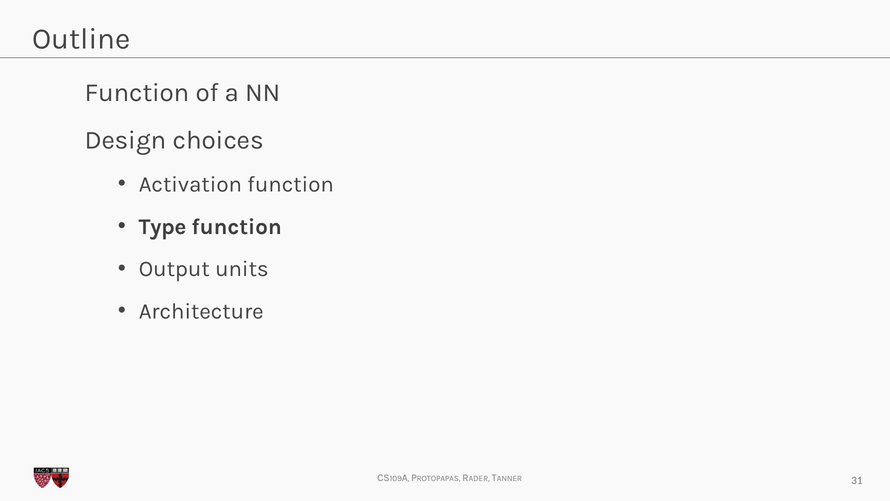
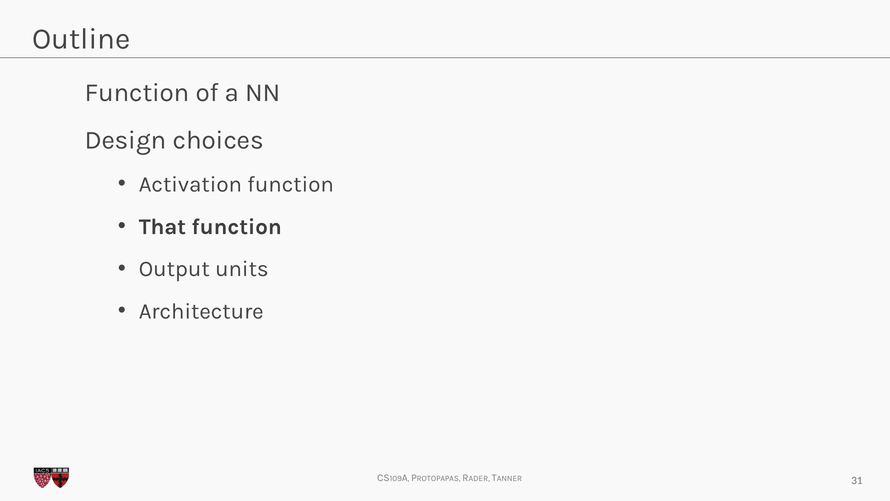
Type: Type -> That
